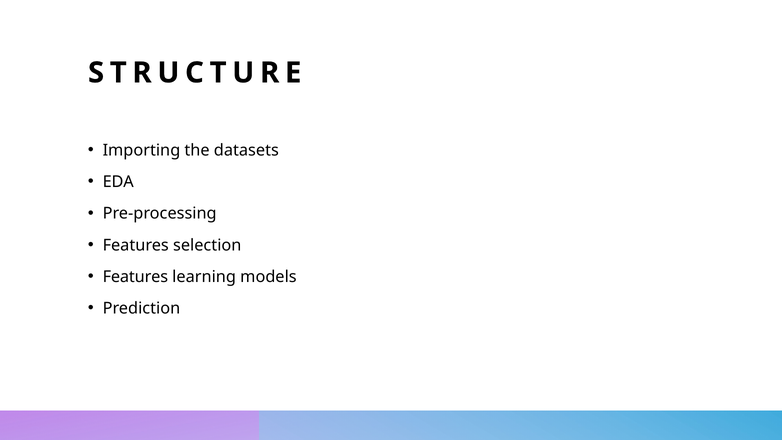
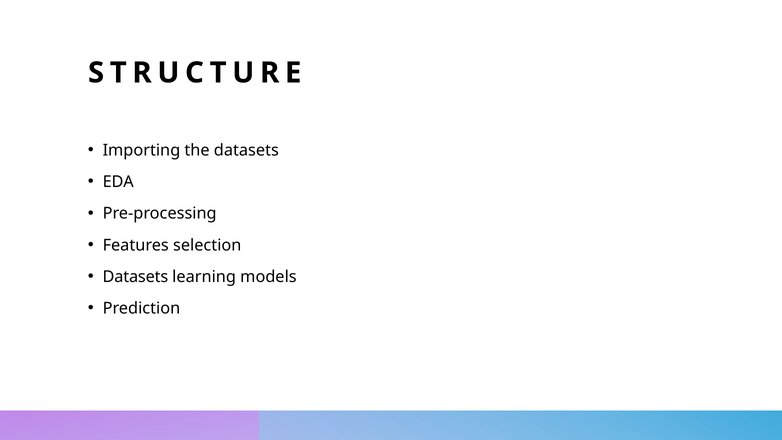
Features at (135, 277): Features -> Datasets
